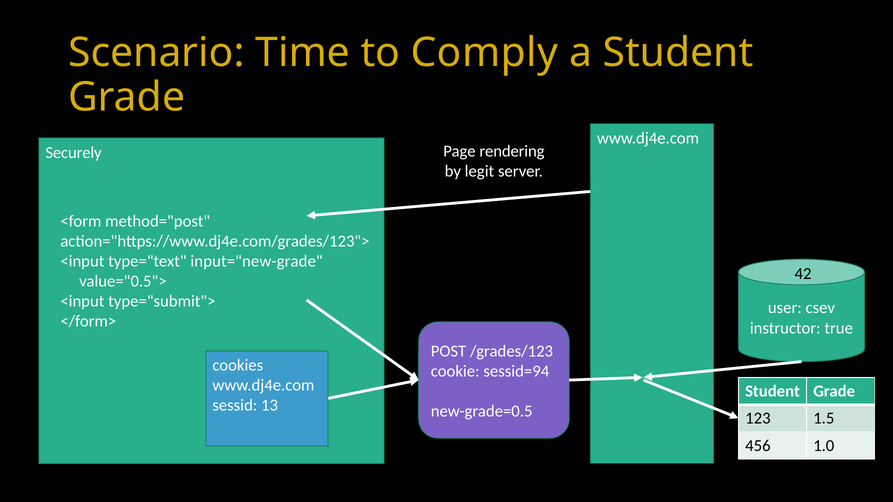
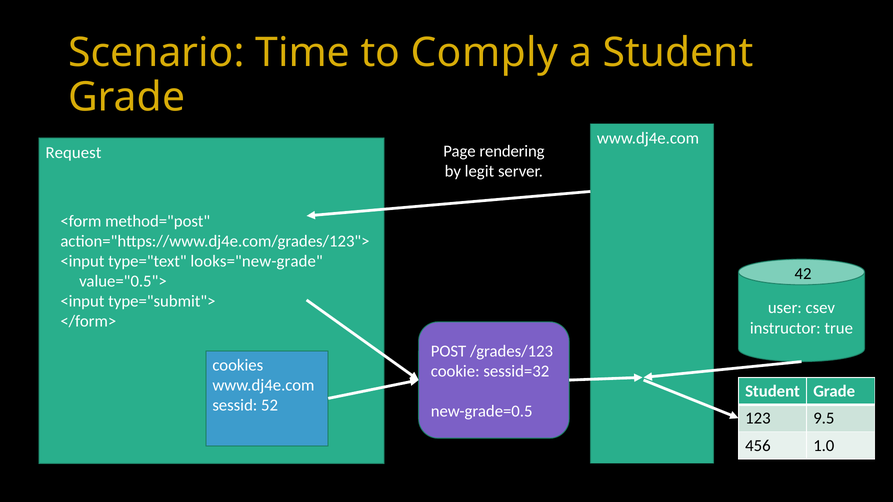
Securely: Securely -> Request
input="new-grade: input="new-grade -> looks="new-grade
sessid=94: sessid=94 -> sessid=32
13: 13 -> 52
1.5: 1.5 -> 9.5
